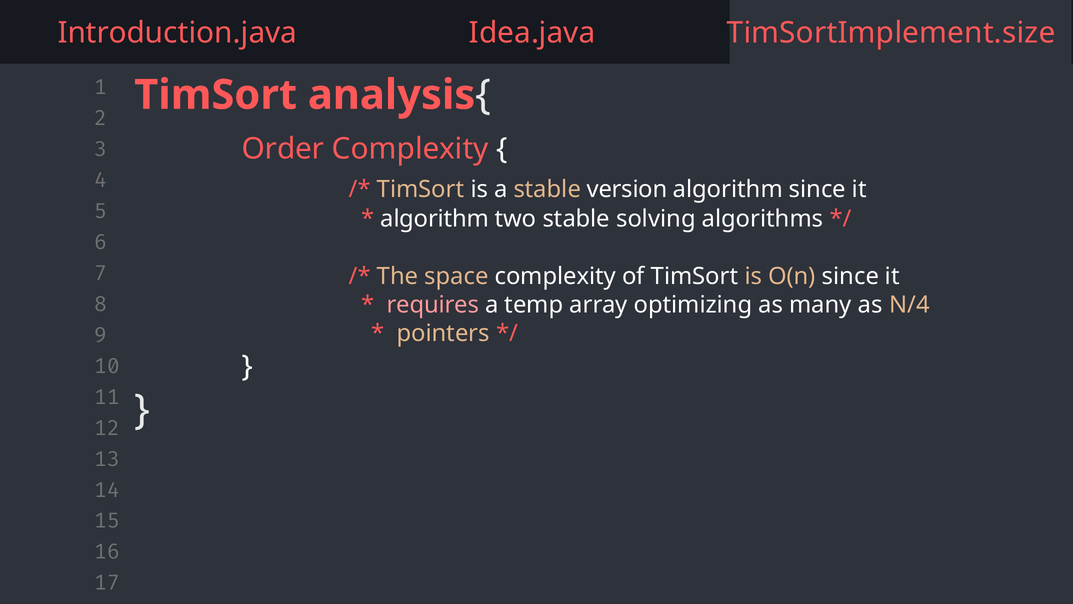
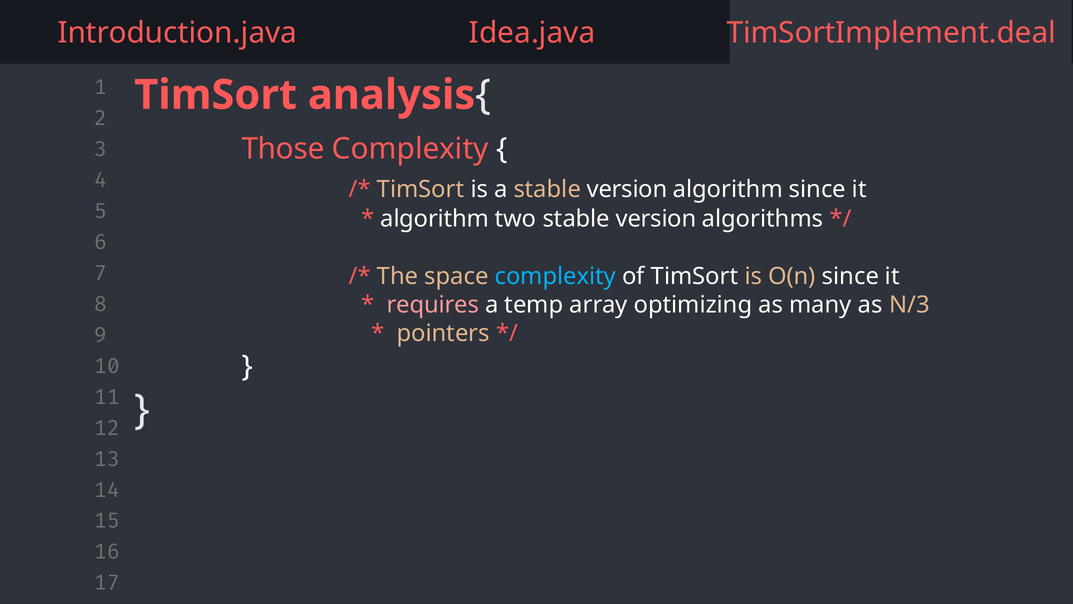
TimSortImplement.size: TimSortImplement.size -> TimSortImplement.deal
Order: Order -> Those
two stable solving: solving -> version
complexity at (555, 276) colour: white -> light blue
N/4: N/4 -> N/3
